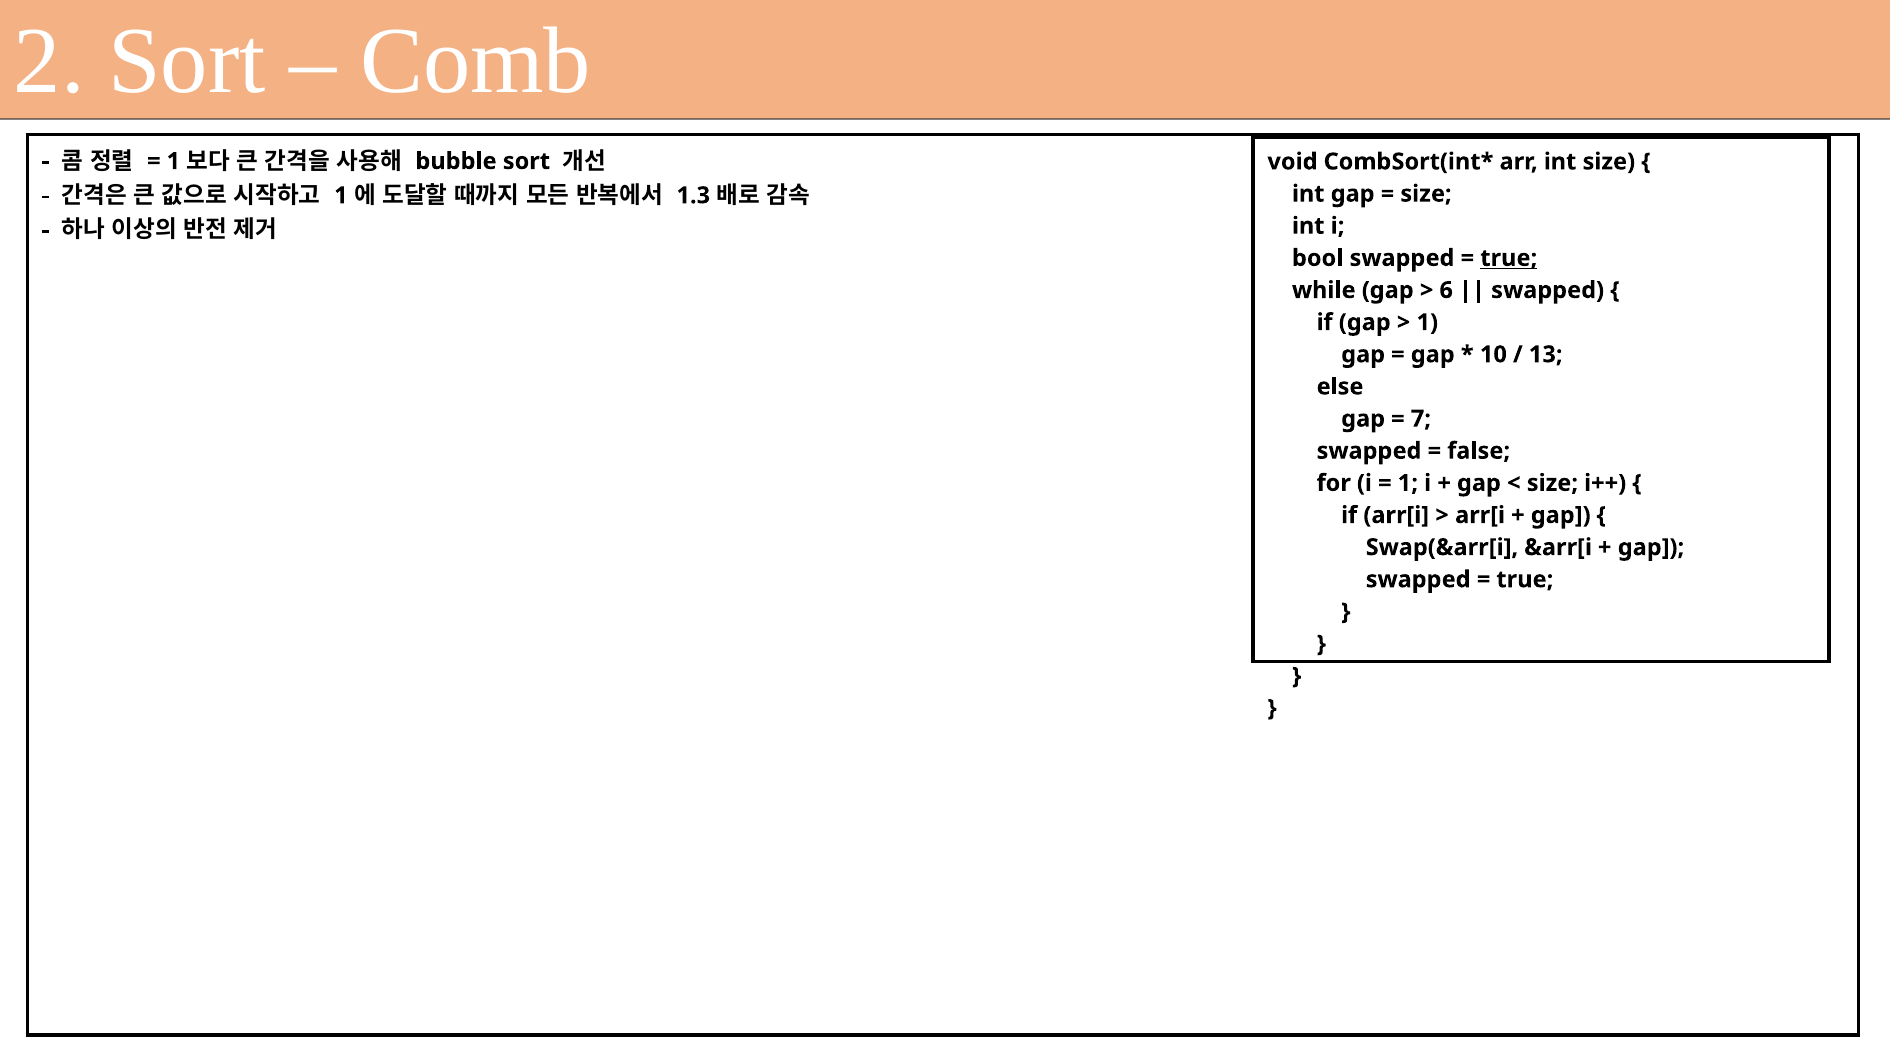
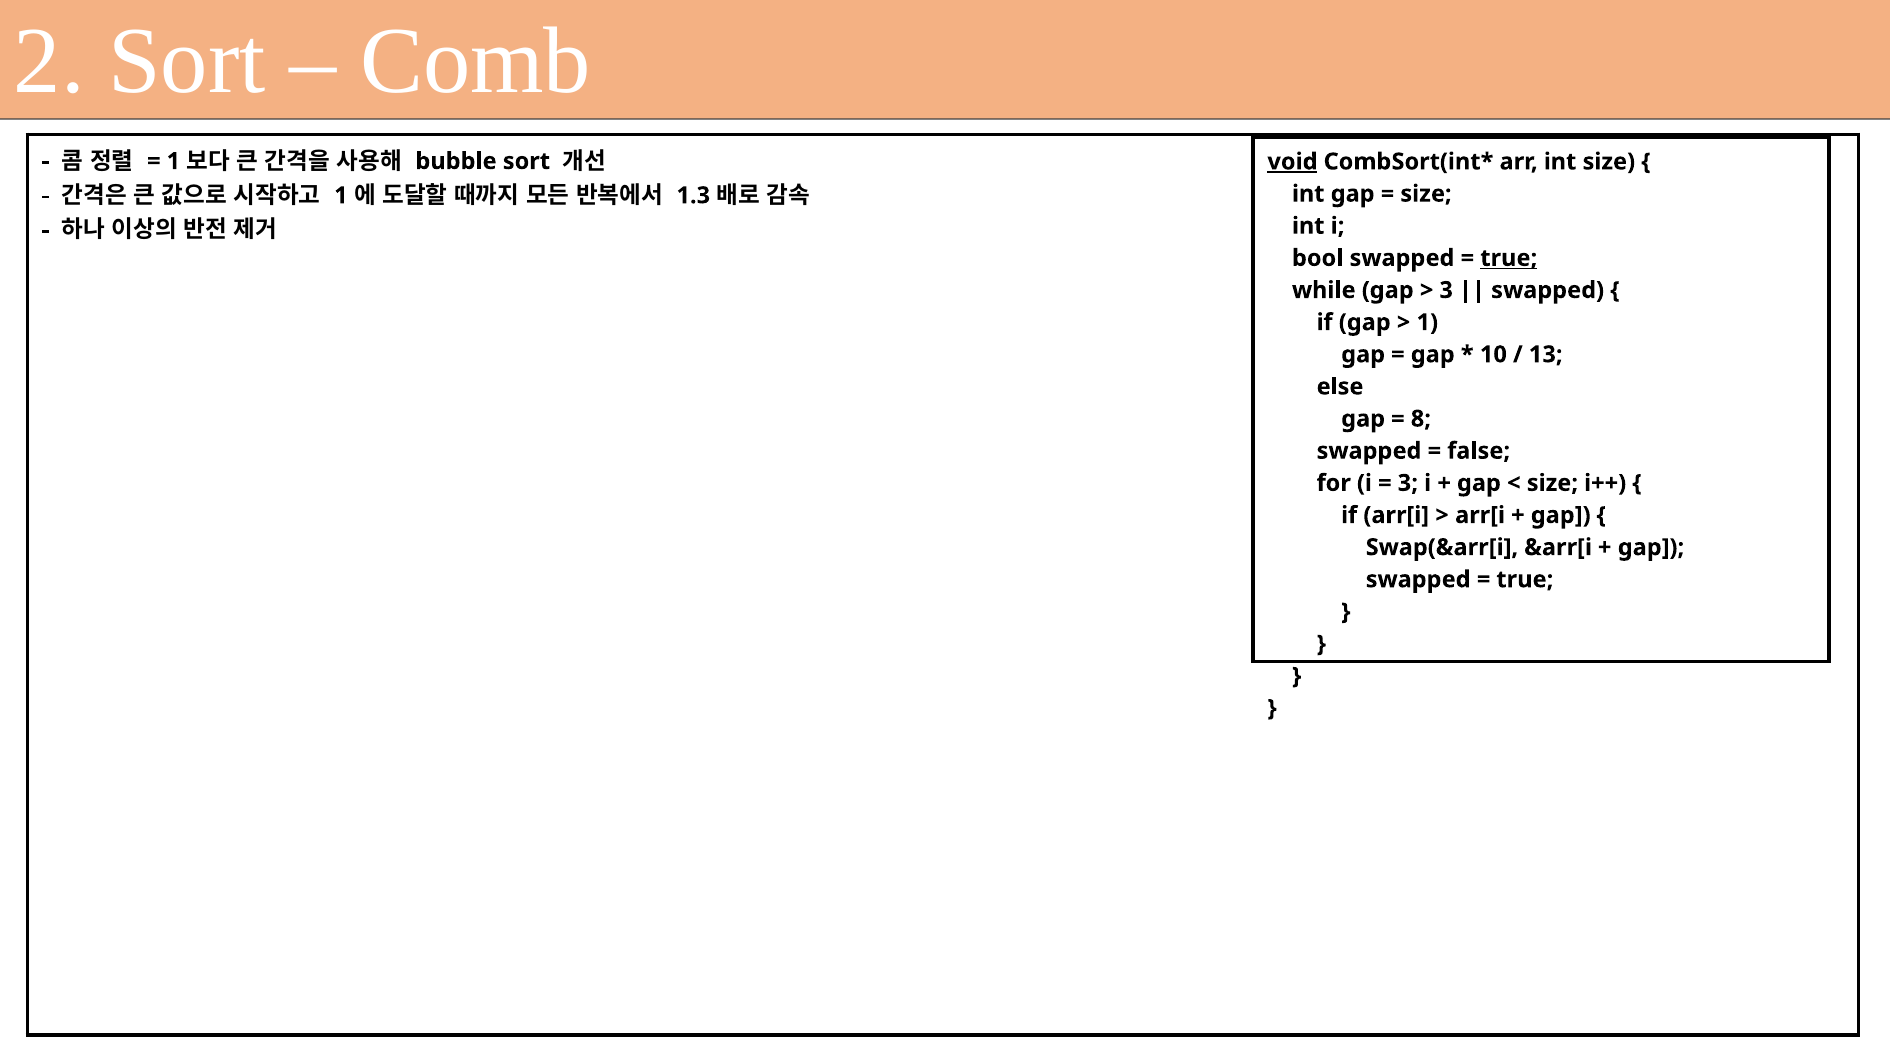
void underline: none -> present
6 at (1446, 290): 6 -> 3
7: 7 -> 8
1 at (1408, 483): 1 -> 3
